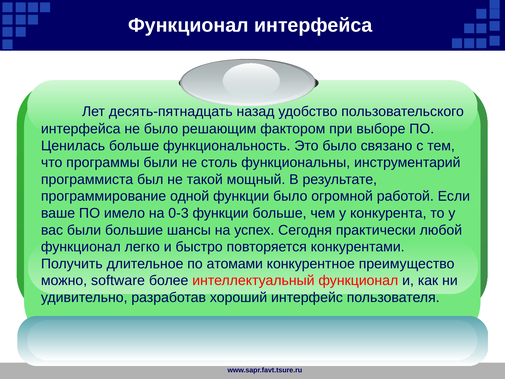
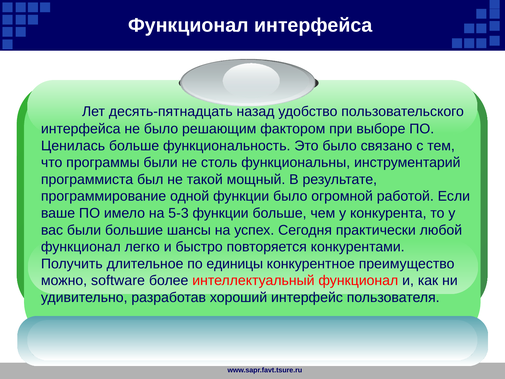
0-3: 0-3 -> 5-3
атомами: атомами -> единицы
